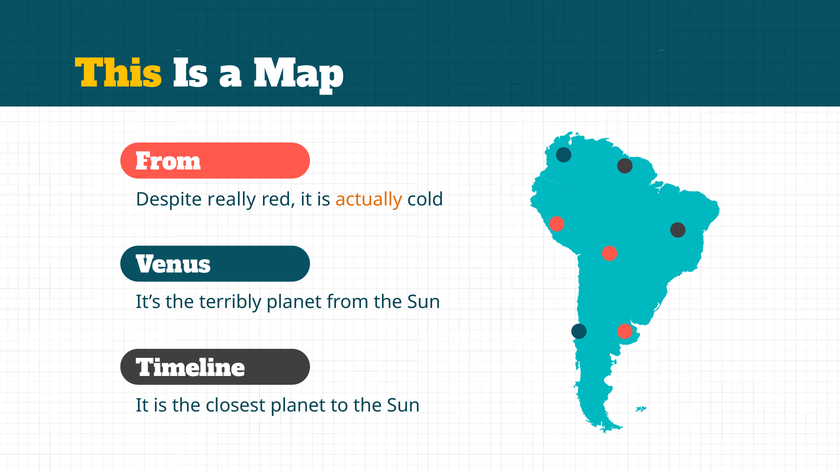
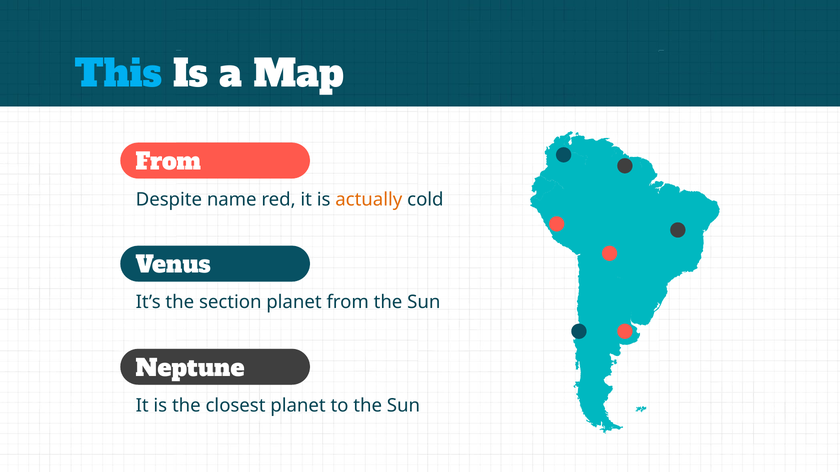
This colour: yellow -> light blue
really: really -> name
terribly: terribly -> section
Timeline: Timeline -> Neptune
